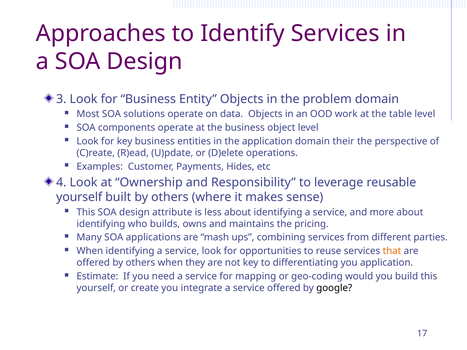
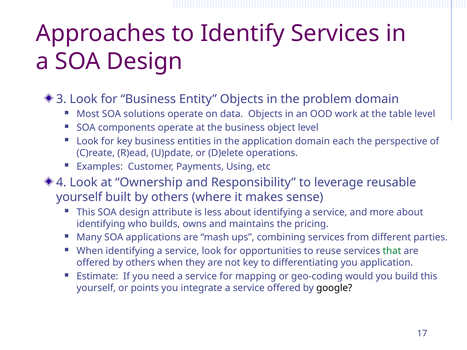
their: their -> each
Hides: Hides -> Using
that colour: orange -> green
create: create -> points
